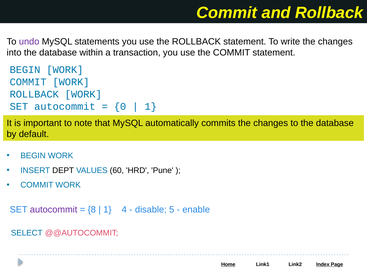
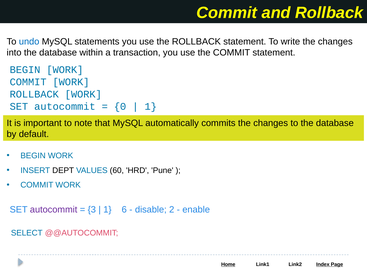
undo colour: purple -> blue
8: 8 -> 3
4: 4 -> 6
5: 5 -> 2
